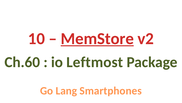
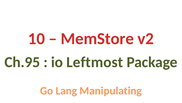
MemStore underline: present -> none
Ch.60: Ch.60 -> Ch.95
Smartphones: Smartphones -> Manipulating
